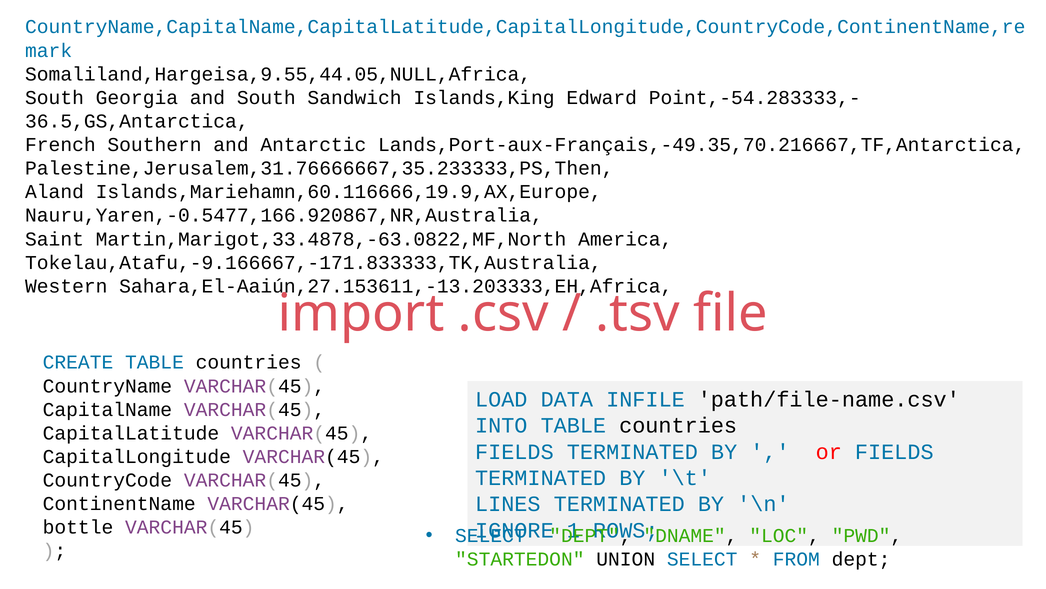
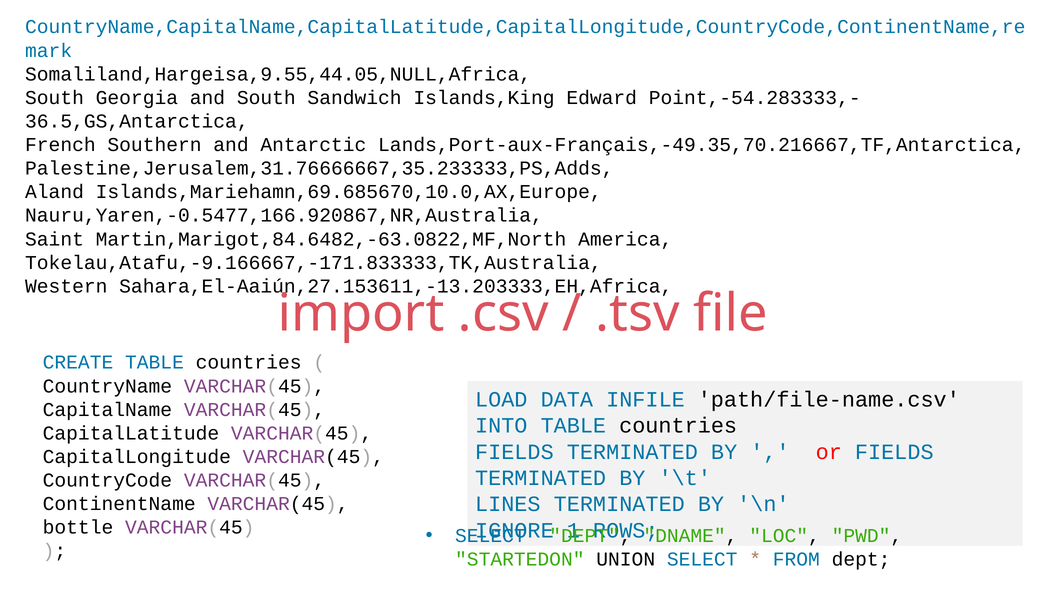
Palestine,Jerusalem,31.76666667,35.233333,PS,Then: Palestine,Jerusalem,31.76666667,35.233333,PS,Then -> Palestine,Jerusalem,31.76666667,35.233333,PS,Adds
Islands,Mariehamn,60.116666,19.9,AX,Europe: Islands,Mariehamn,60.116666,19.9,AX,Europe -> Islands,Mariehamn,69.685670,10.0,AX,Europe
Martin,Marigot,33.4878,-63.0822,MF,North: Martin,Marigot,33.4878,-63.0822,MF,North -> Martin,Marigot,84.6482,-63.0822,MF,North
